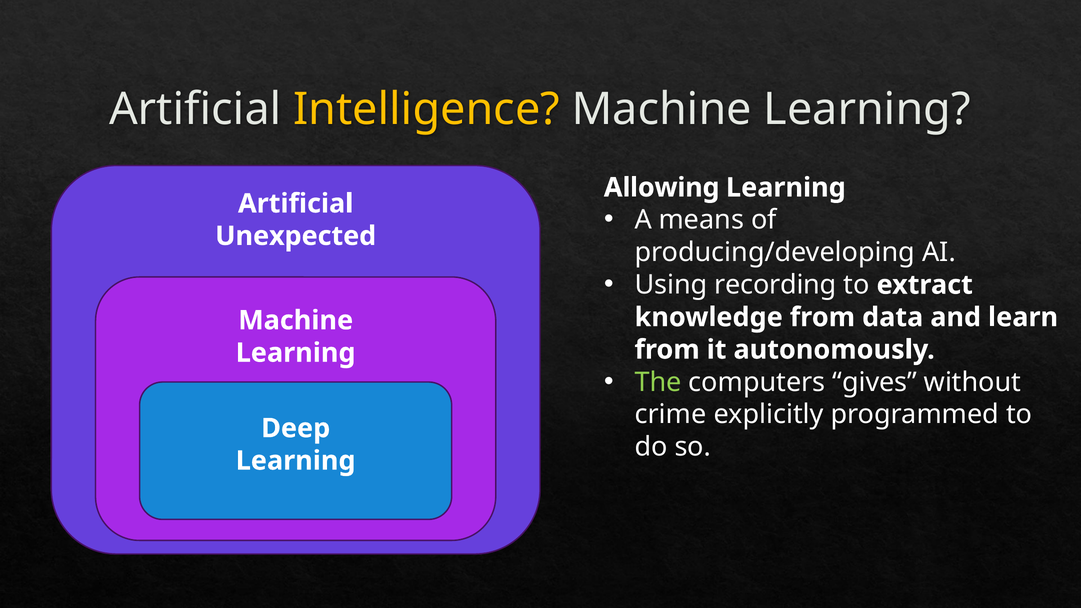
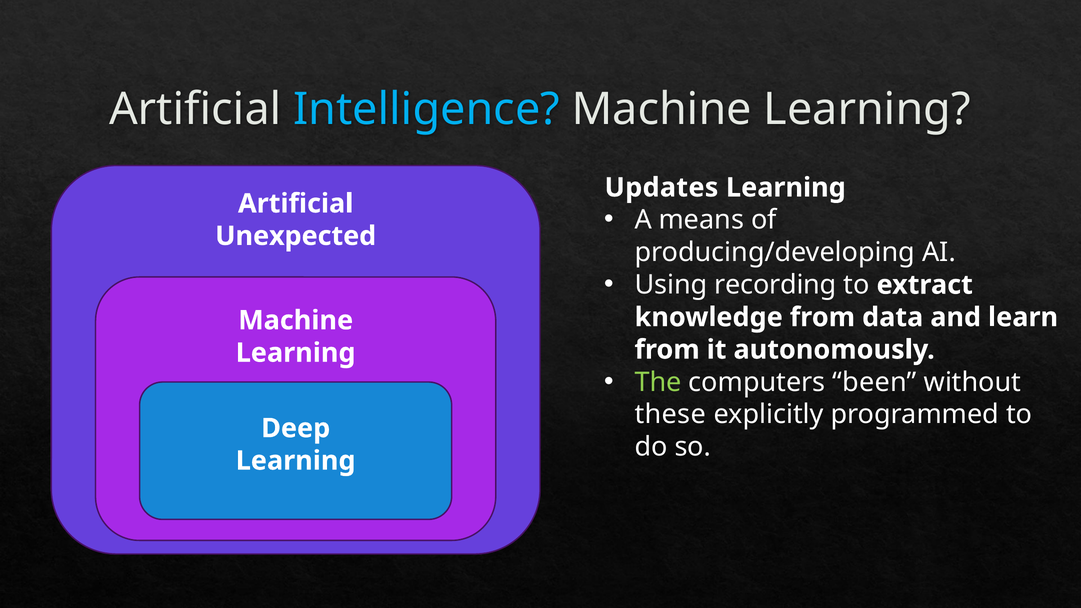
Intelligence colour: yellow -> light blue
Allowing: Allowing -> Updates
gives: gives -> been
crime: crime -> these
